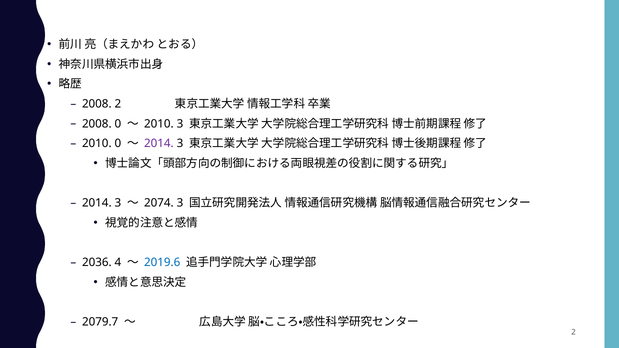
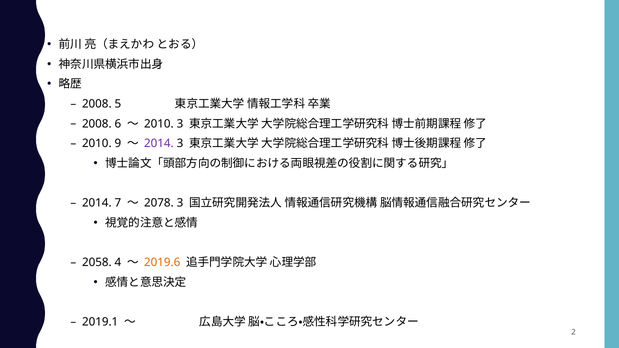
2008 2: 2 -> 5
2008 0: 0 -> 6
2010 0: 0 -> 9
3 at (118, 203): 3 -> 7
2074: 2074 -> 2078
2036: 2036 -> 2058
2019.6 colour: blue -> orange
2079.7: 2079.7 -> 2019.1
